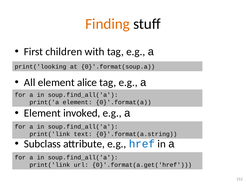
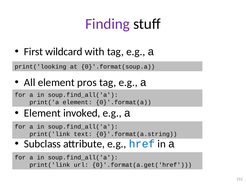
Finding colour: orange -> purple
children: children -> wildcard
alice: alice -> pros
